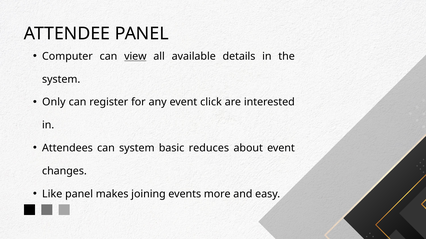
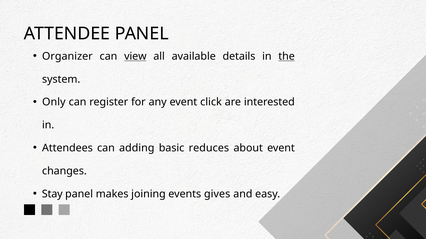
Computer: Computer -> Organizer
the underline: none -> present
can system: system -> adding
Like: Like -> Stay
more: more -> gives
